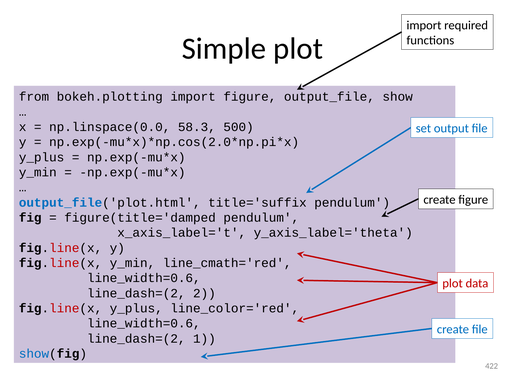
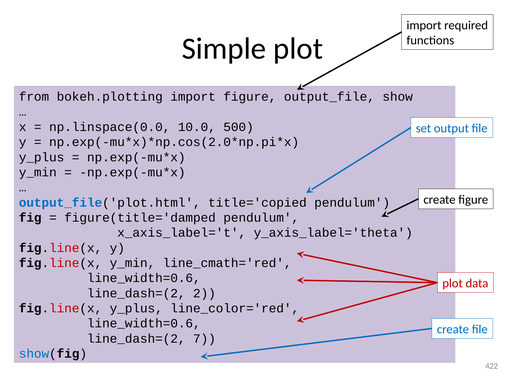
58.3: 58.3 -> 10.0
title='suffix: title='suffix -> title='copied
1: 1 -> 7
